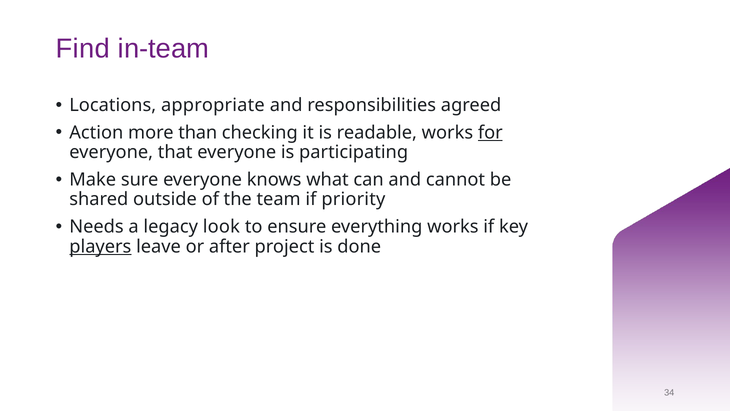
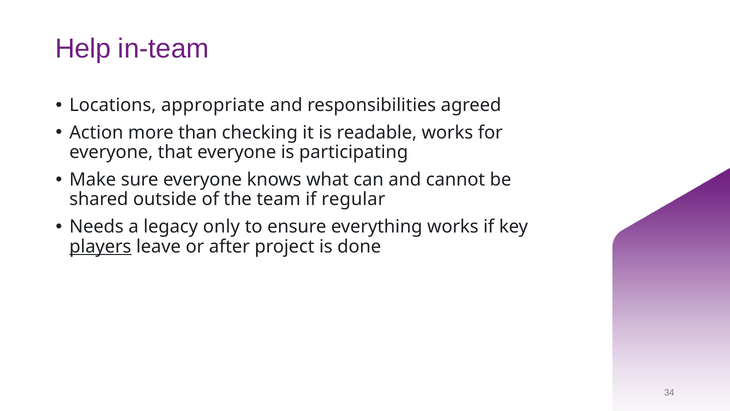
Find: Find -> Help
for underline: present -> none
priority: priority -> regular
look: look -> only
